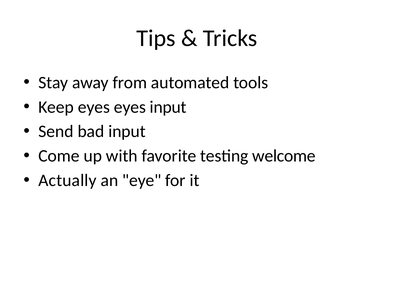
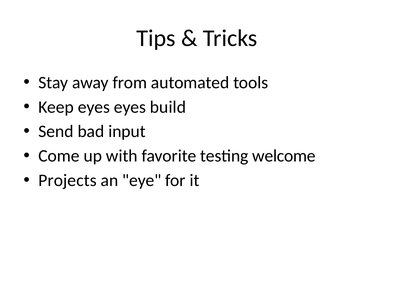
eyes input: input -> build
Actually: Actually -> Projects
